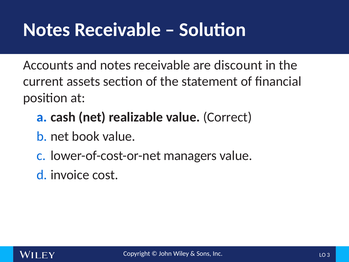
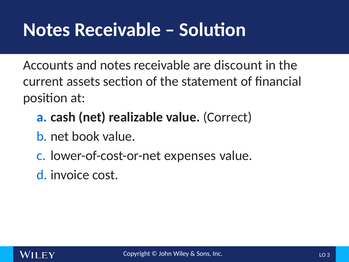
managers: managers -> expenses
